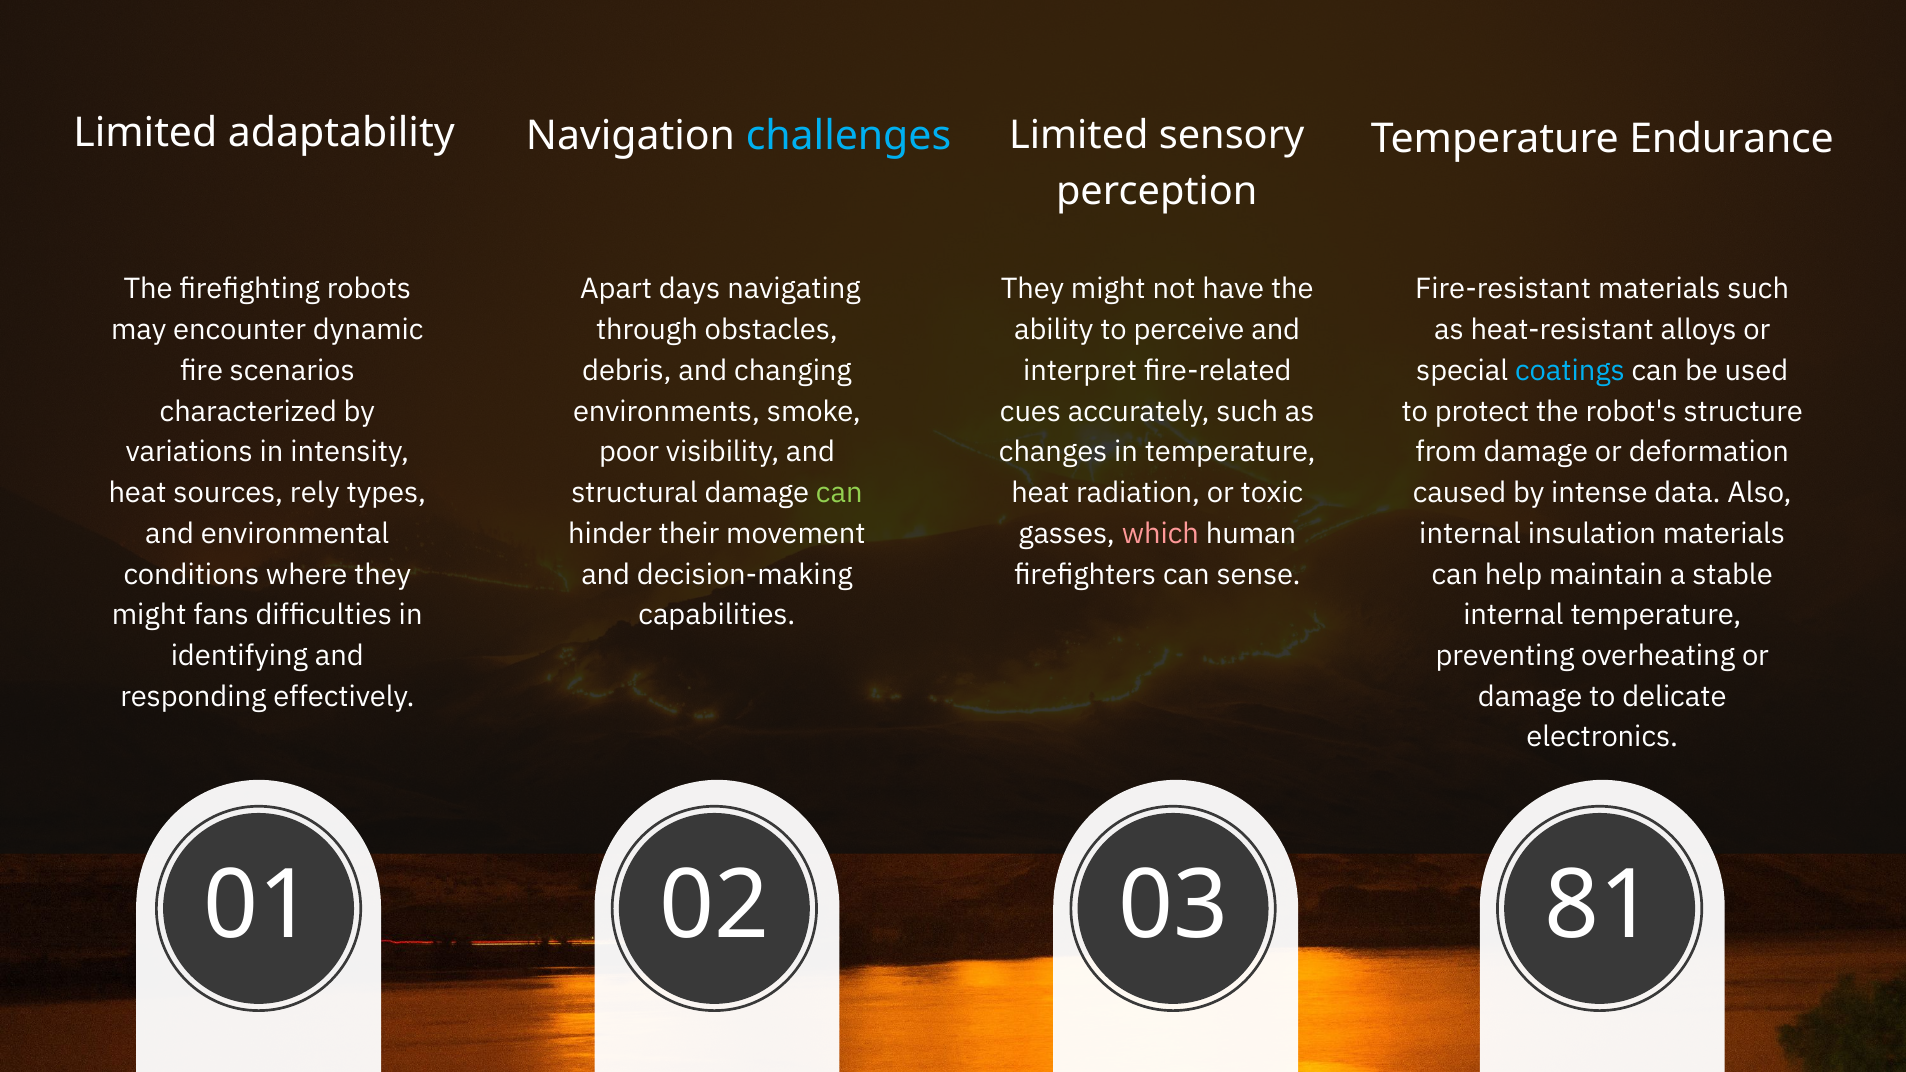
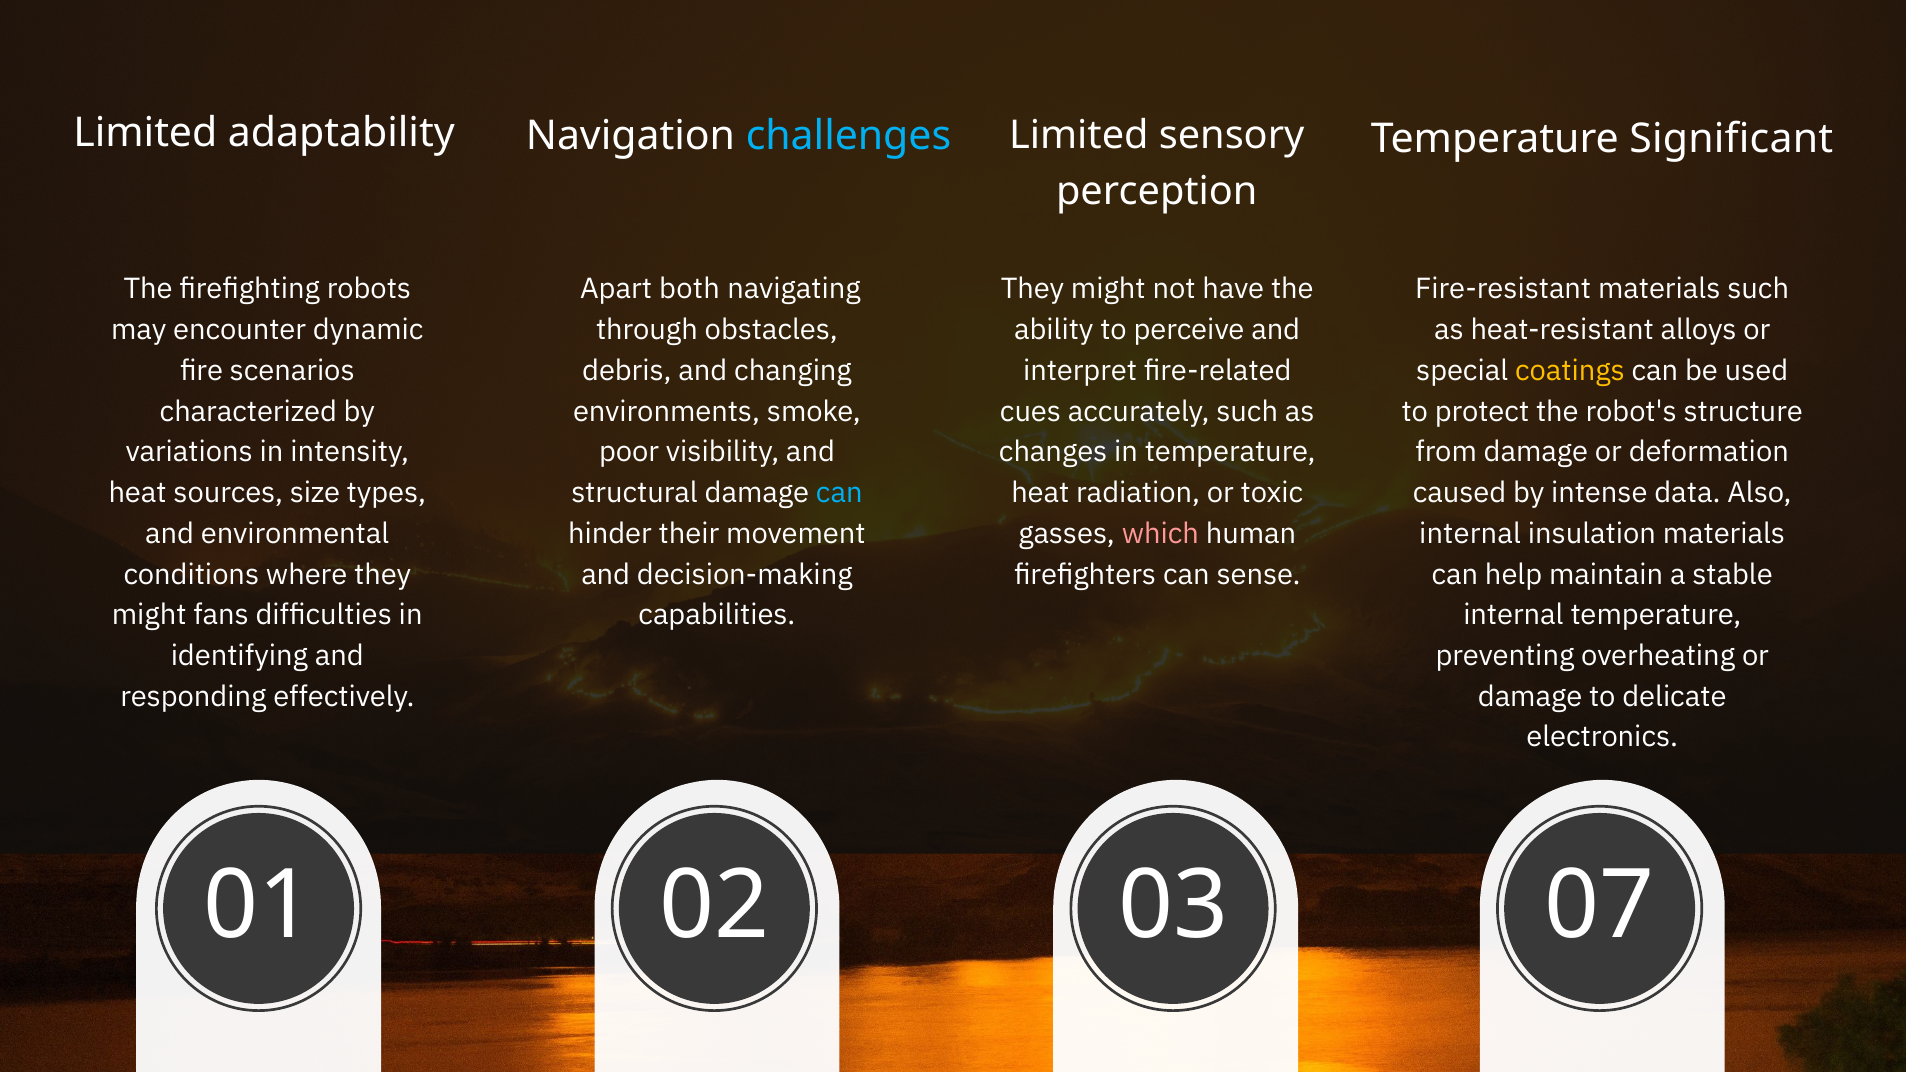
Endurance: Endurance -> Significant
days: days -> both
coatings colour: light blue -> yellow
rely: rely -> size
can at (839, 493) colour: light green -> light blue
81: 81 -> 07
